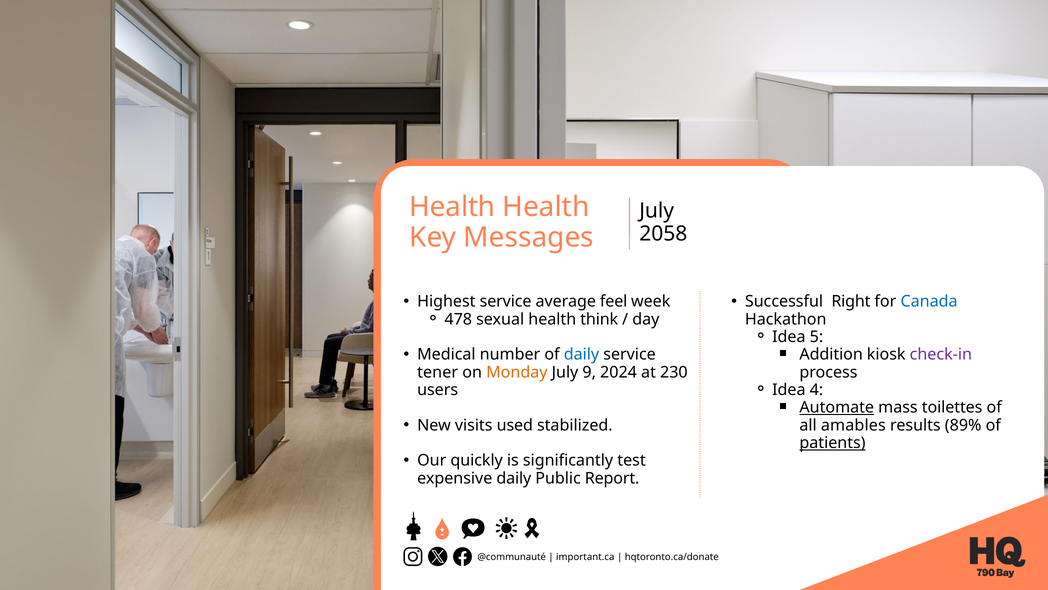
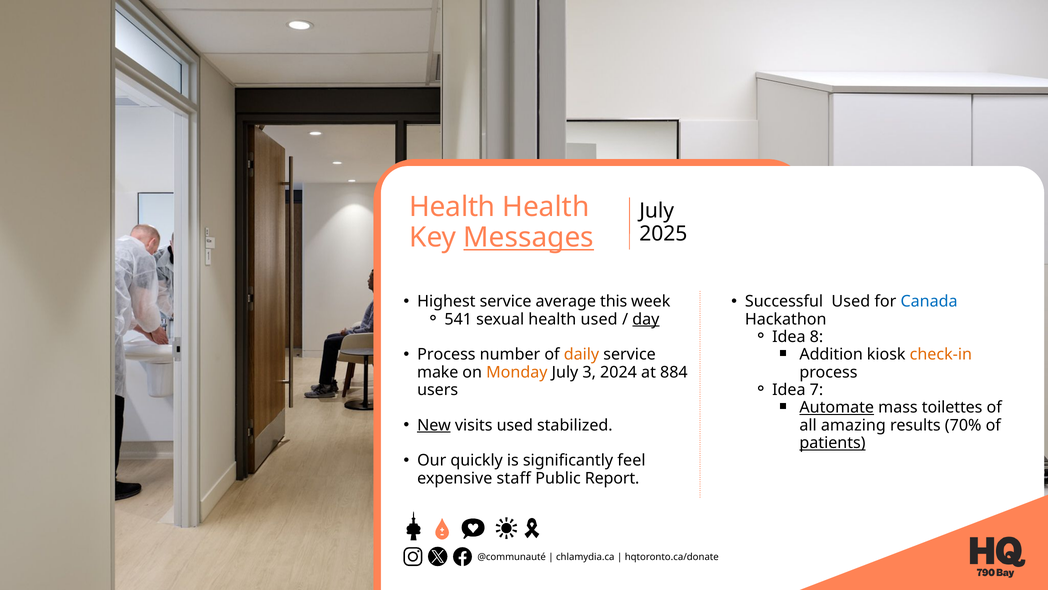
2058: 2058 -> 2025
Messages underline: none -> present
feel: feel -> this
Successful Right: Right -> Used
478: 478 -> 541
health think: think -> used
day underline: none -> present
5: 5 -> 8
Medical at (446, 354): Medical -> Process
daily at (581, 354) colour: blue -> orange
check-in colour: purple -> orange
tener: tener -> make
9: 9 -> 3
230: 230 -> 884
4: 4 -> 7
New underline: none -> present
amables: amables -> amazing
89%: 89% -> 70%
test: test -> feel
expensive daily: daily -> staff
important.ca: important.ca -> chlamydia.ca
